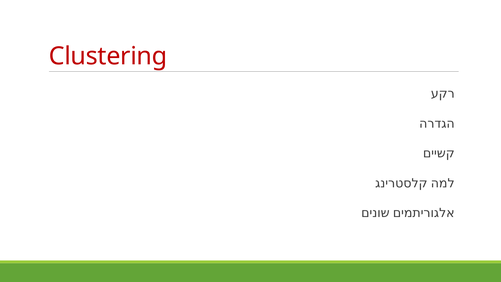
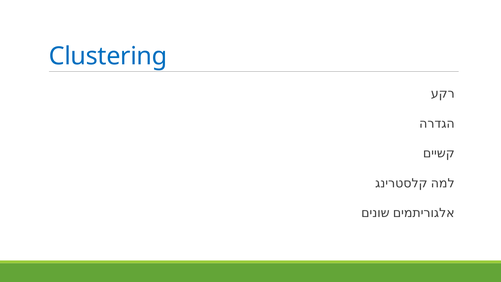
Clustering colour: red -> blue
